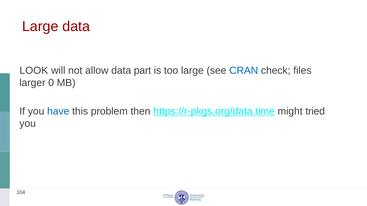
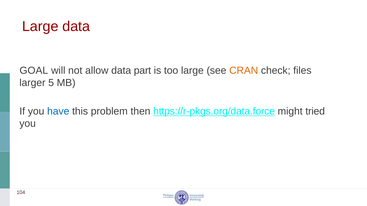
LOOK: LOOK -> GOAL
CRAN colour: blue -> orange
0: 0 -> 5
https://r-pkgs.org/data.time: https://r-pkgs.org/data.time -> https://r-pkgs.org/data.force
